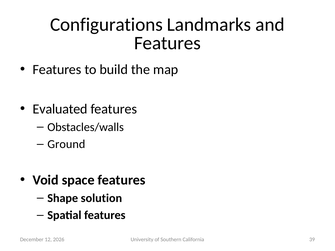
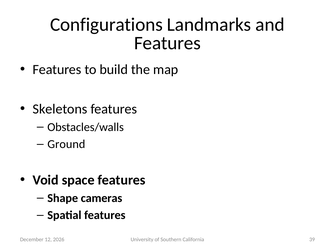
Evaluated: Evaluated -> Skeletons
solution: solution -> cameras
